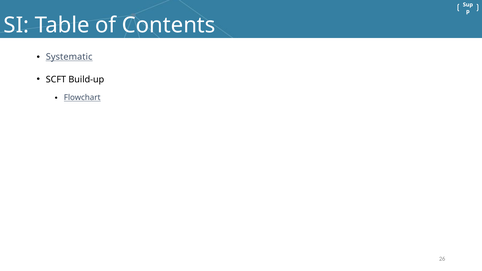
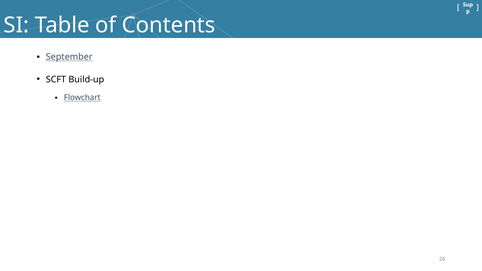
Systematic: Systematic -> September
